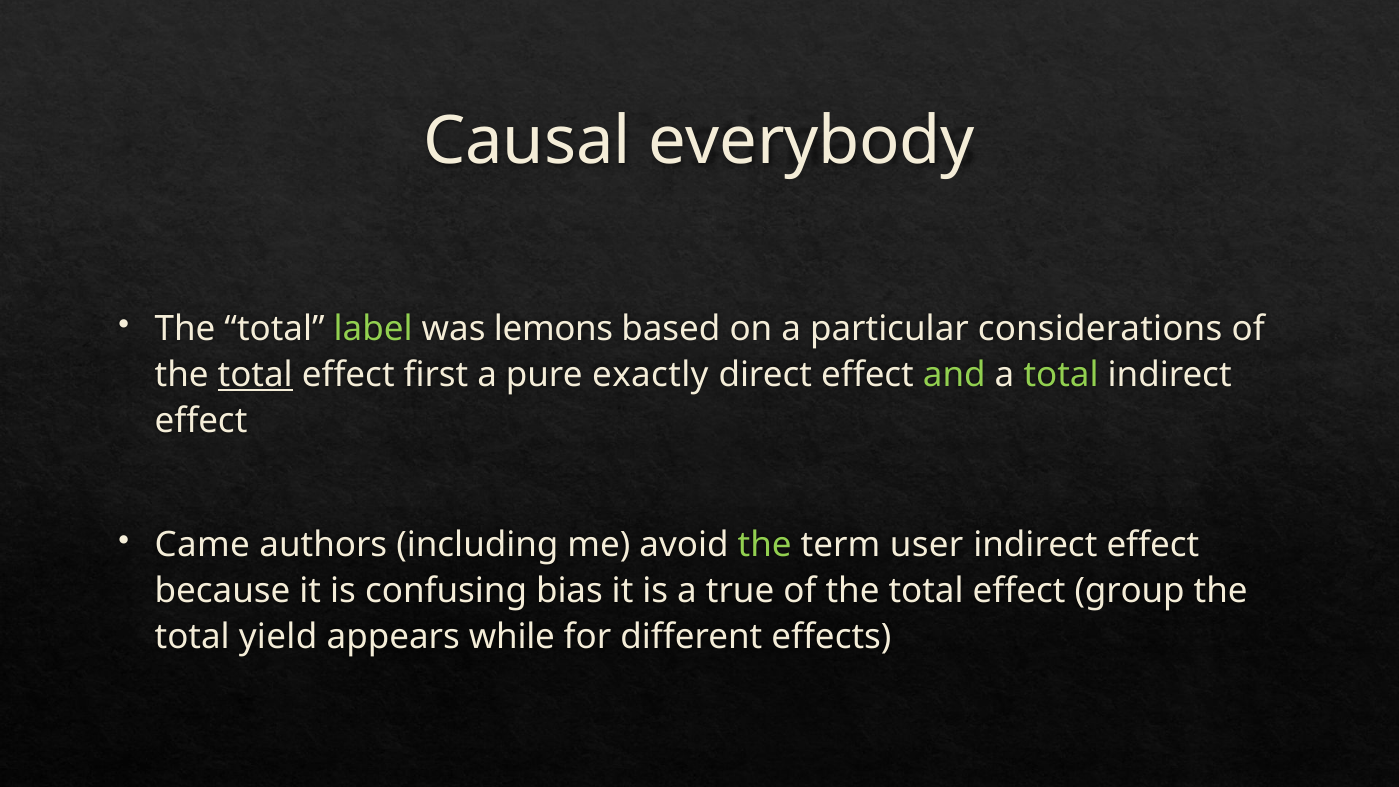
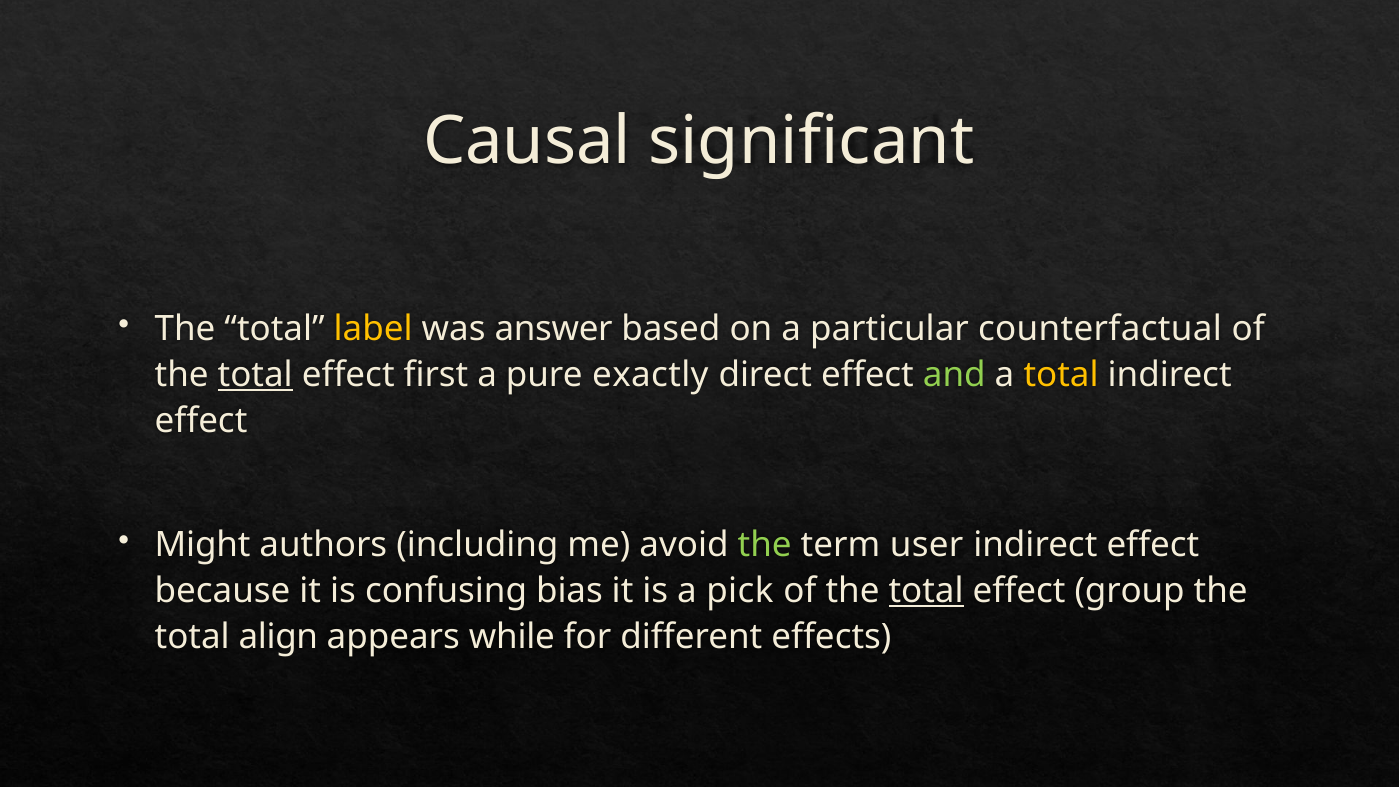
everybody: everybody -> significant
label colour: light green -> yellow
lemons: lemons -> answer
considerations: considerations -> counterfactual
total at (1061, 375) colour: light green -> yellow
Came: Came -> Might
true: true -> pick
total at (926, 591) underline: none -> present
yield: yield -> align
